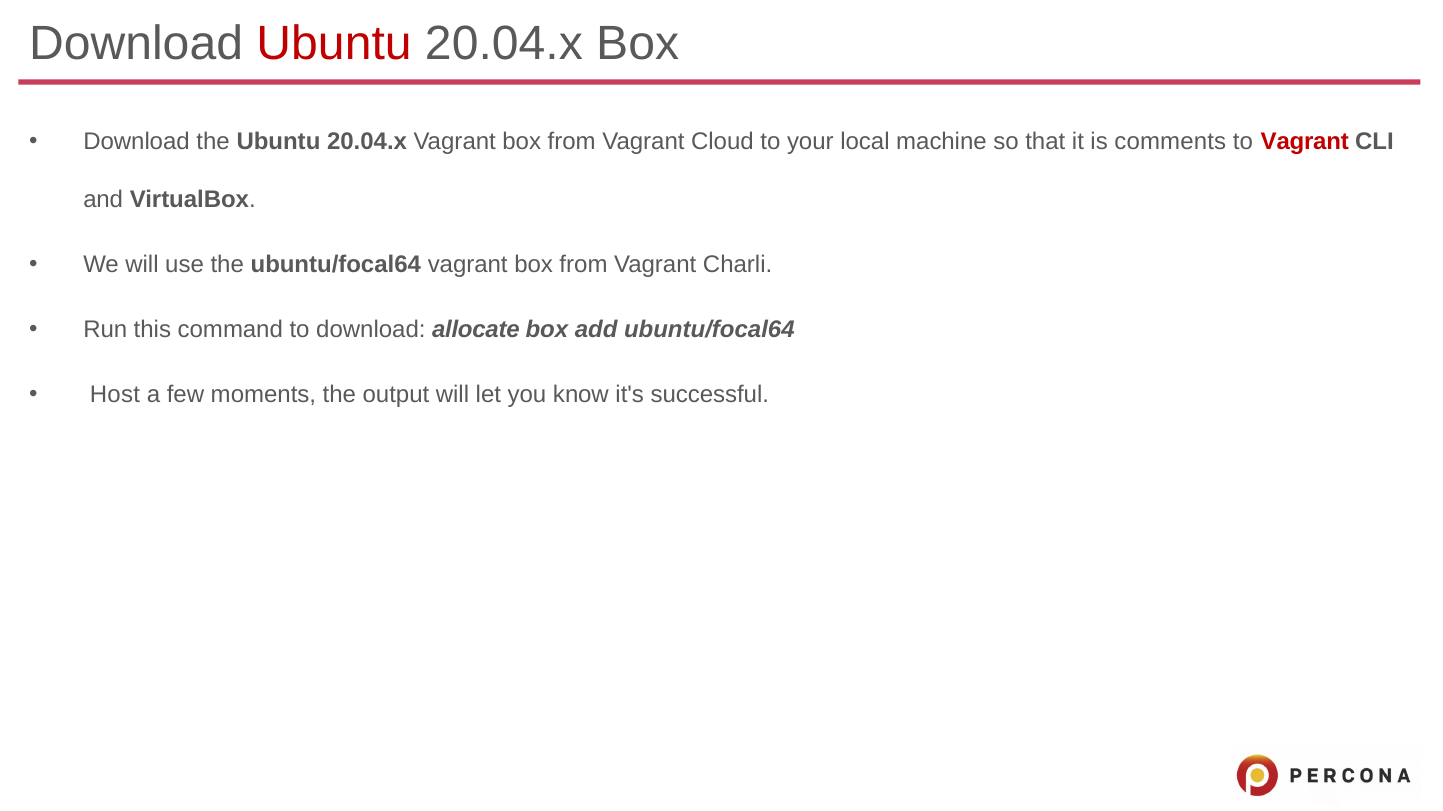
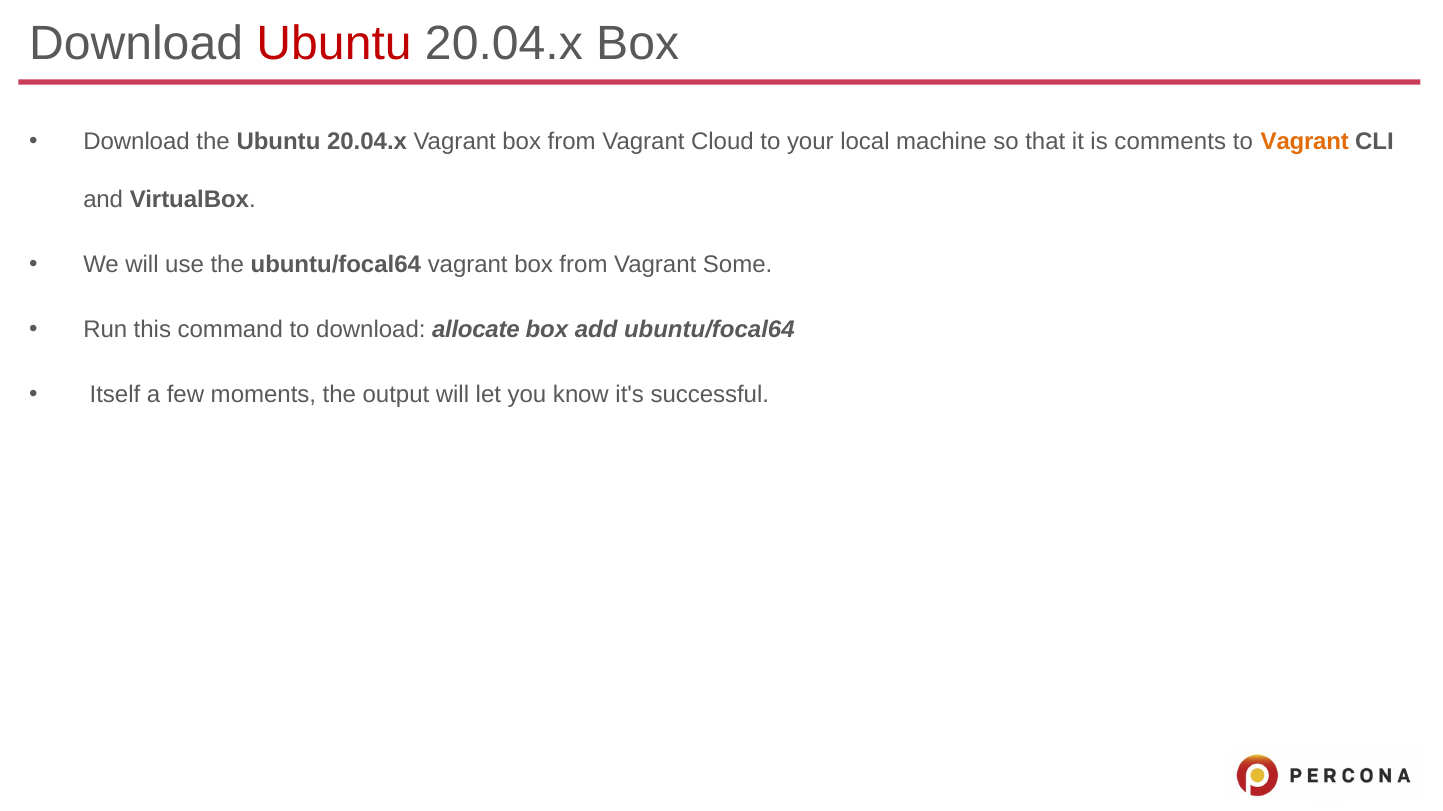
Vagrant at (1305, 142) colour: red -> orange
Charli: Charli -> Some
Host: Host -> Itself
